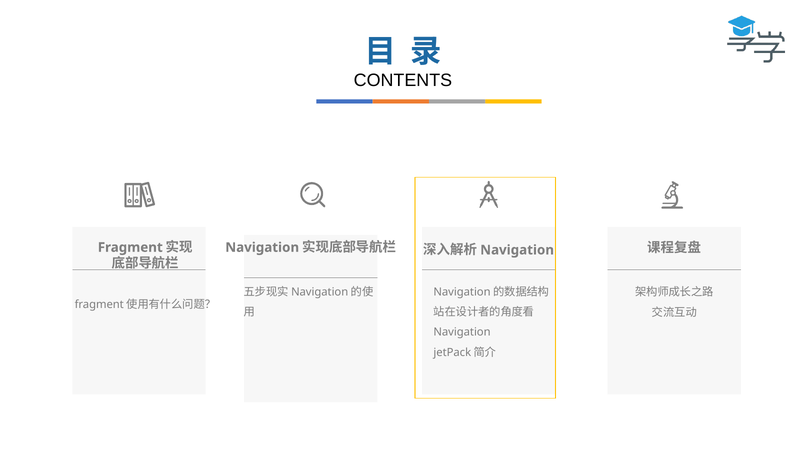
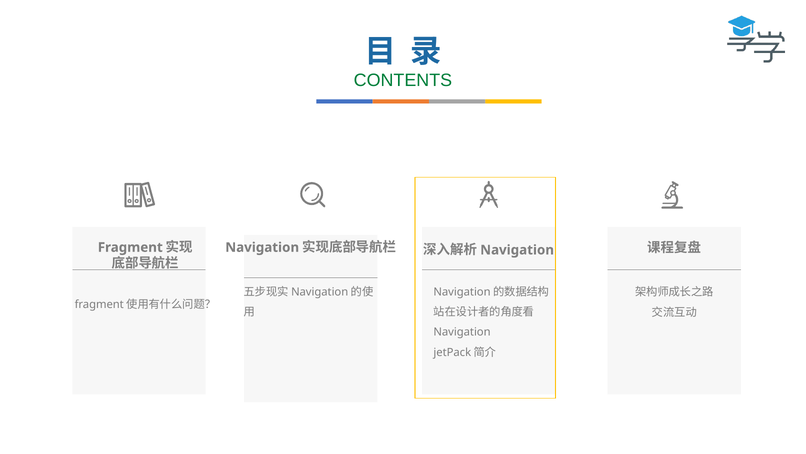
CONTENTS colour: black -> green
